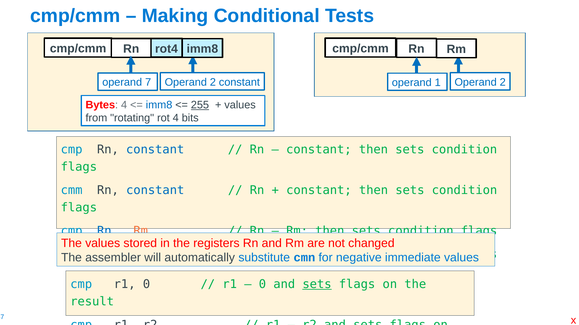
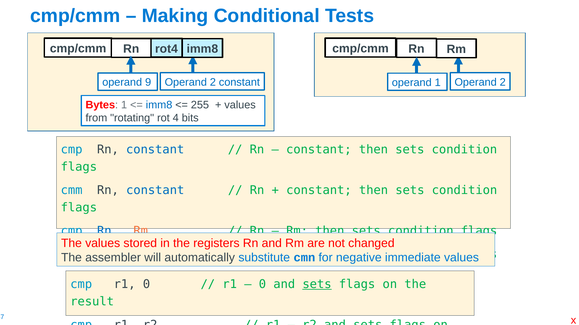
7: 7 -> 9
Bytes 4: 4 -> 1
255 underline: present -> none
